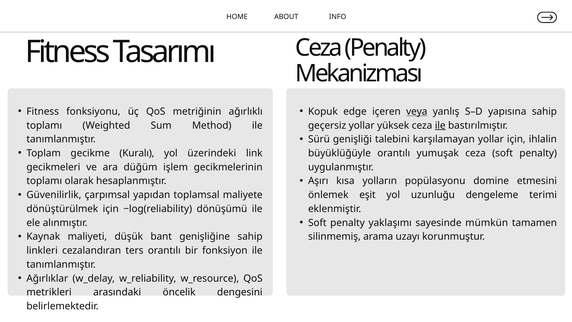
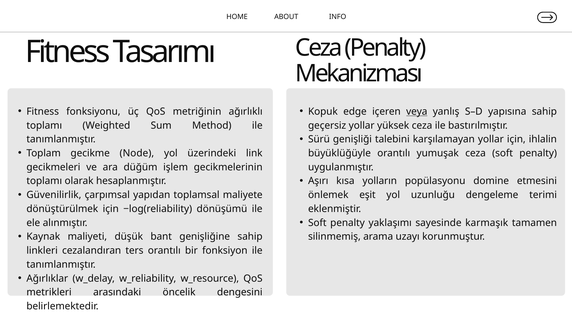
ile at (440, 125) underline: present -> none
Kuralı: Kuralı -> Node
mümkün: mümkün -> karmaşık
